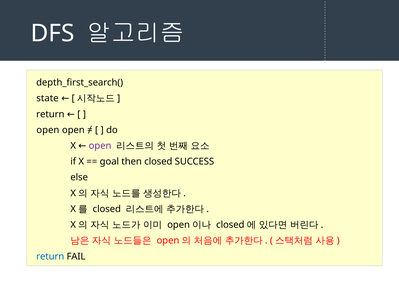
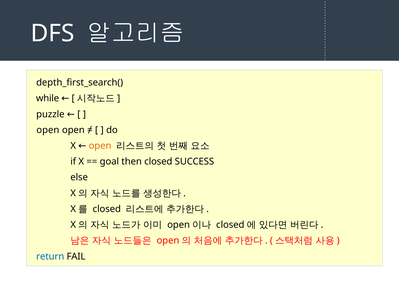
state: state -> while
return at (50, 114): return -> puzzle
open at (100, 146) colour: purple -> orange
